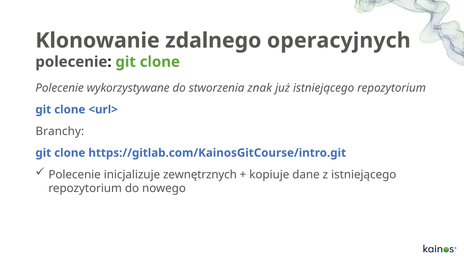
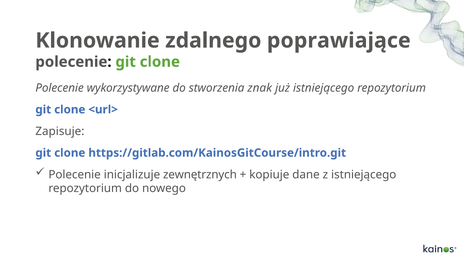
operacyjnych: operacyjnych -> poprawiające
Branchy: Branchy -> Zapisuje
